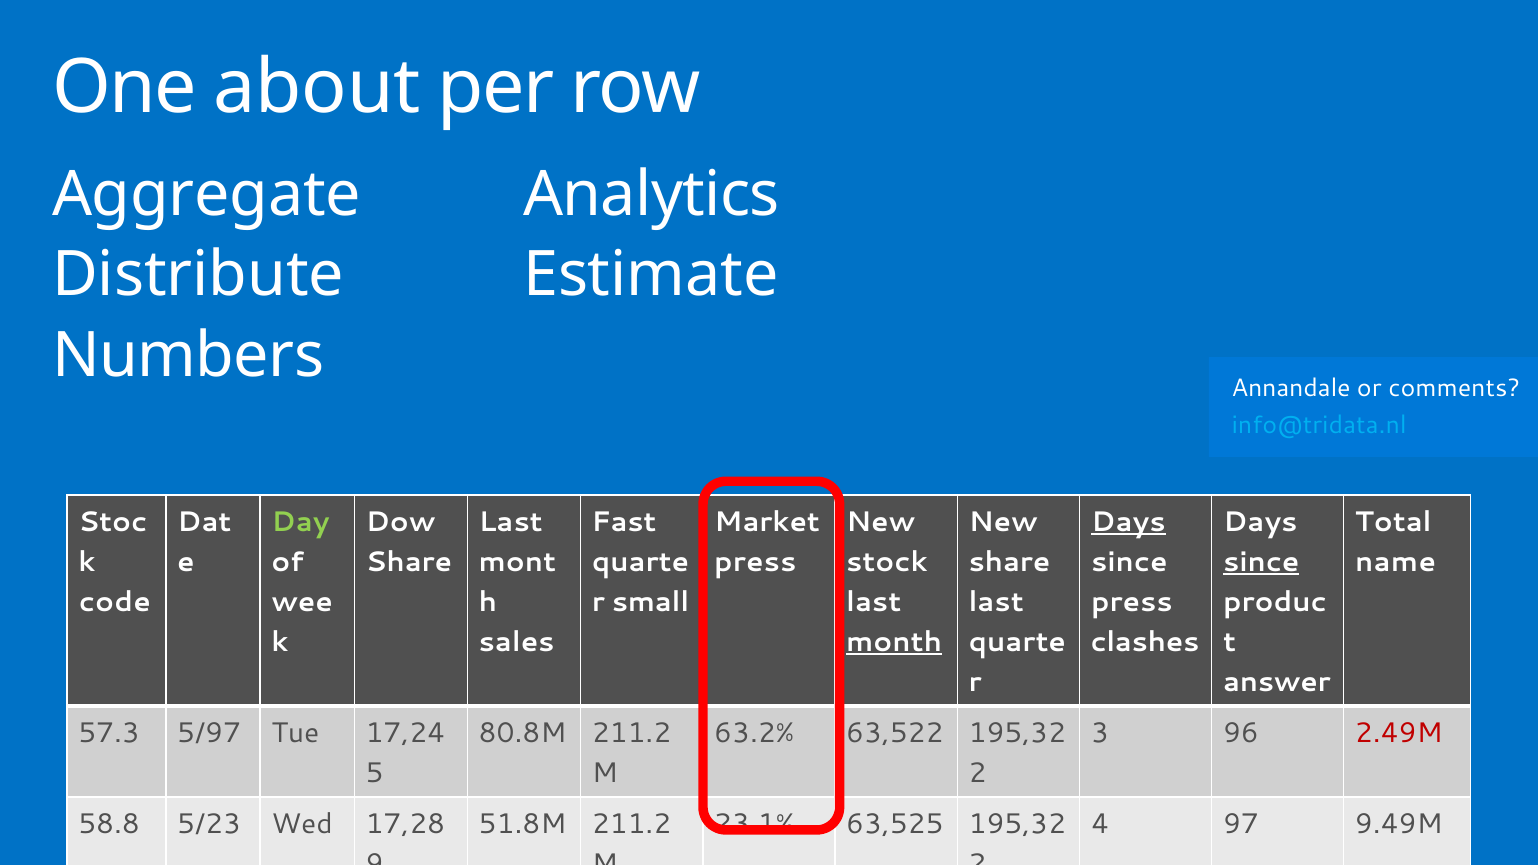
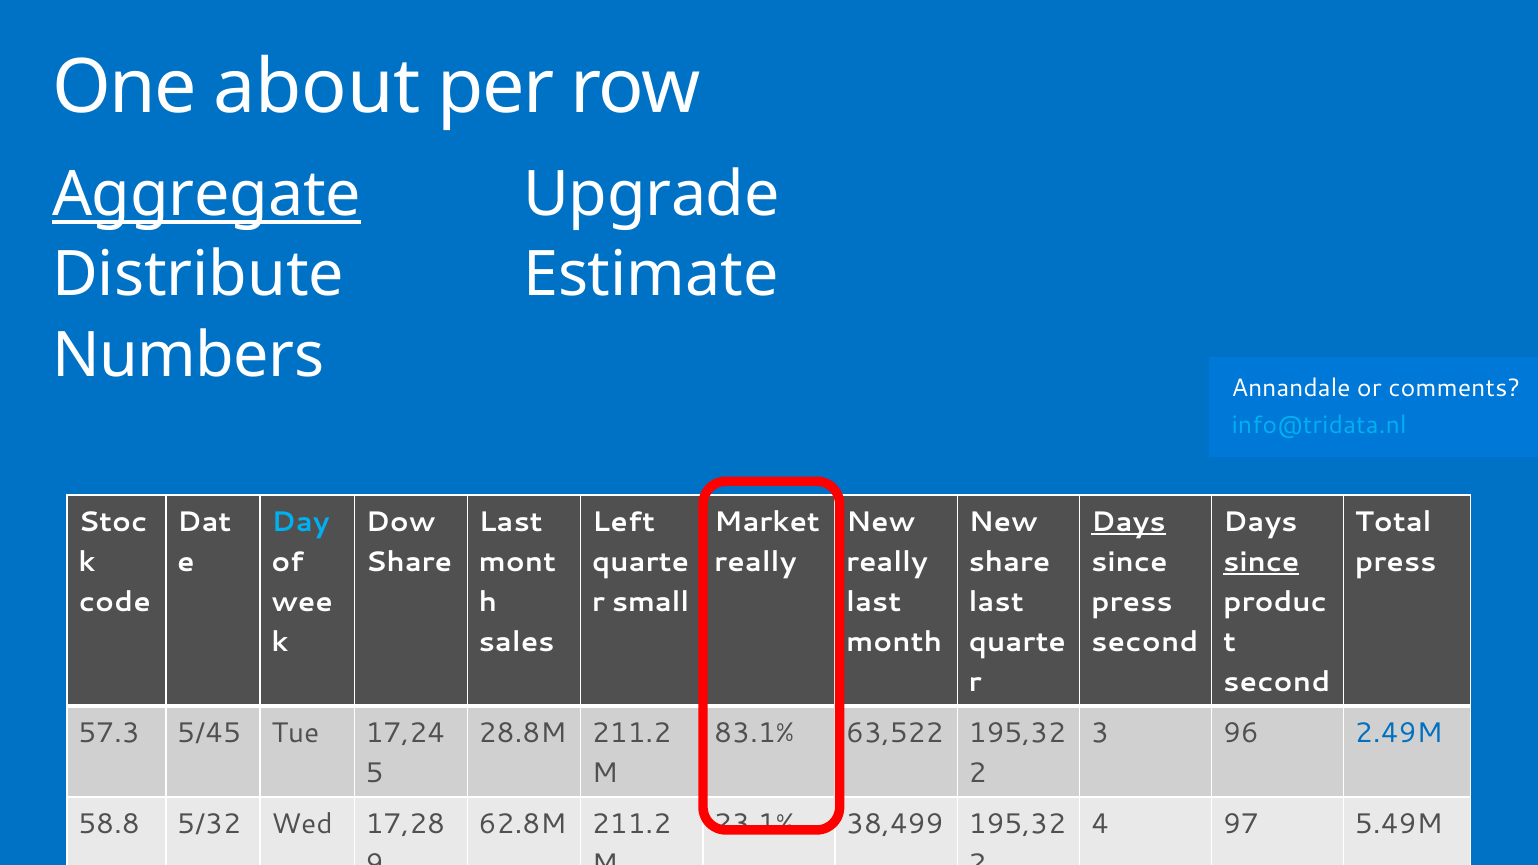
Analytics: Analytics -> Upgrade
Aggregate underline: none -> present
Day colour: light green -> light blue
Fast: Fast -> Left
press at (755, 562): press -> really
stock at (887, 562): stock -> really
name at (1396, 562): name -> press
month underline: present -> none
clashes at (1145, 642): clashes -> second
answer at (1277, 682): answer -> second
5/97: 5/97 -> 5/45
80.8M: 80.8M -> 28.8M
63.2%: 63.2% -> 83.1%
2.49M at (1399, 733) colour: red -> blue
58.8 5/23: 5/23 -> 5/32
51.8M: 51.8M -> 62.8M
63,525: 63,525 -> 38,499
9.49M: 9.49M -> 5.49M
